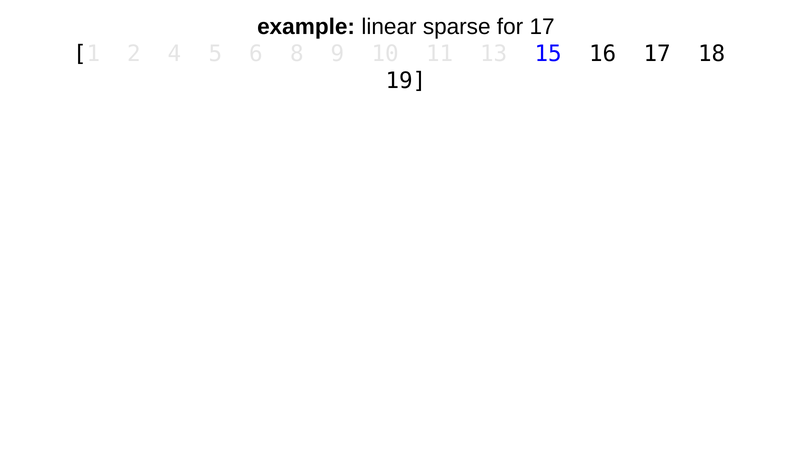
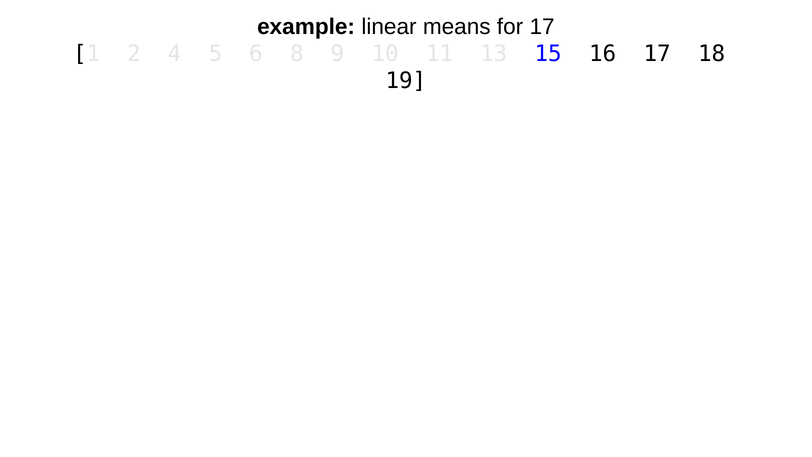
sparse: sparse -> means
